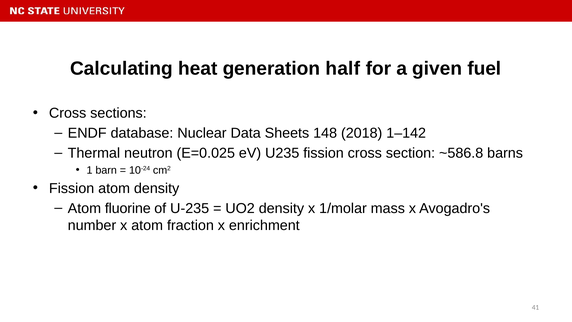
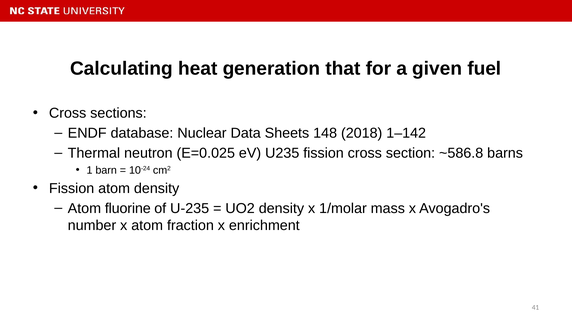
half: half -> that
